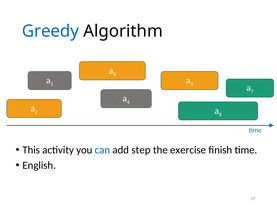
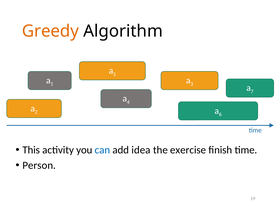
Greedy colour: blue -> orange
step: step -> idea
English: English -> Person
